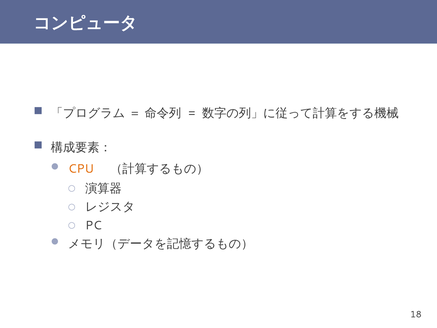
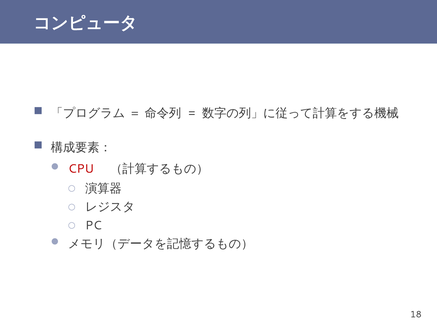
CPU colour: orange -> red
